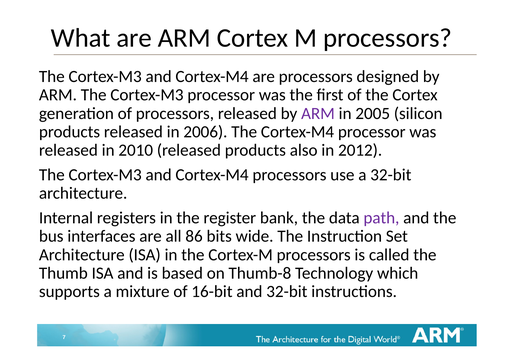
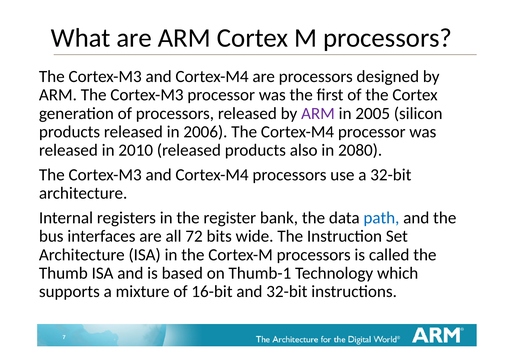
2012: 2012 -> 2080
path colour: purple -> blue
86: 86 -> 72
Thumb-8: Thumb-8 -> Thumb-1
